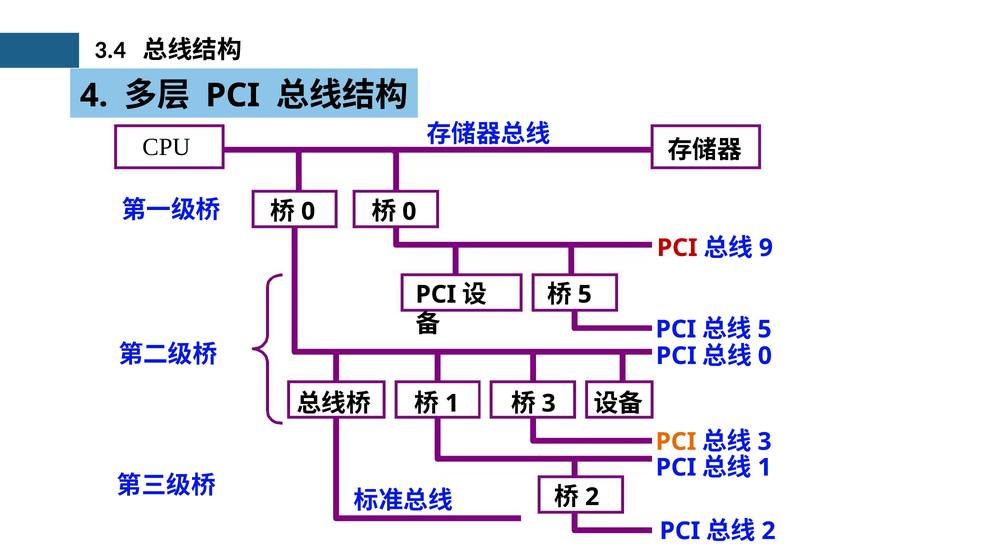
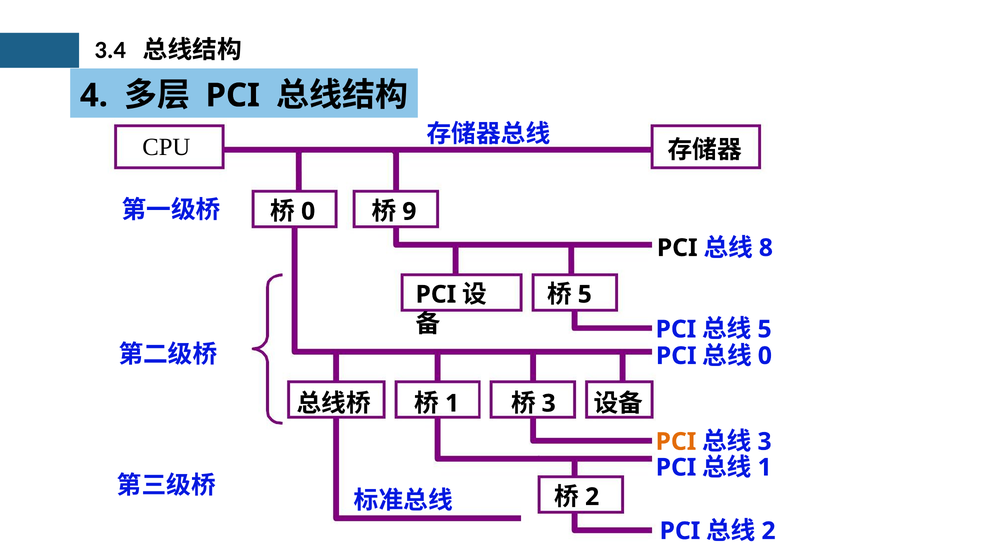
0 at (409, 212): 0 -> 9
PCI at (677, 248) colour: red -> black
9: 9 -> 8
